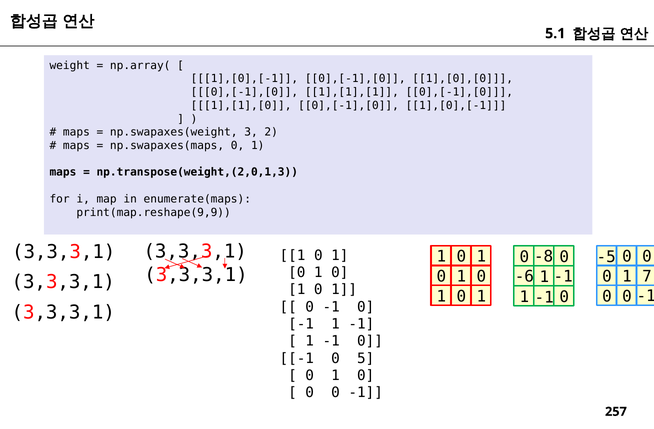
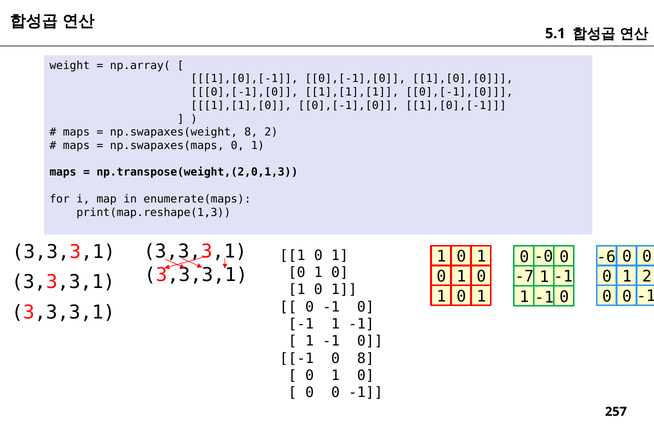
np.swapaxes(weight 3: 3 -> 8
print(map.reshape(9,9: print(map.reshape(9,9 -> print(map.reshape(1,3
-8: -8 -> -0
-5: -5 -> -6
-6: -6 -> -7
1 7: 7 -> 2
0 5: 5 -> 8
